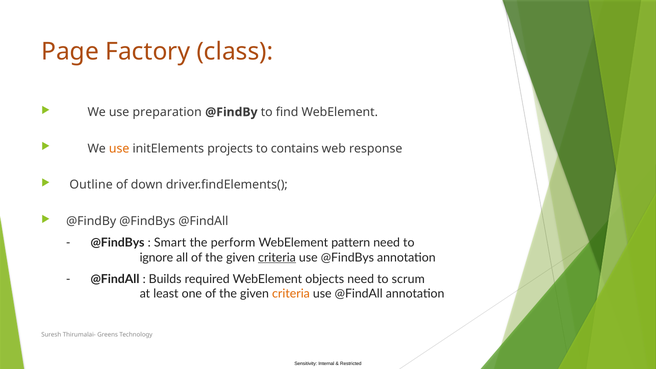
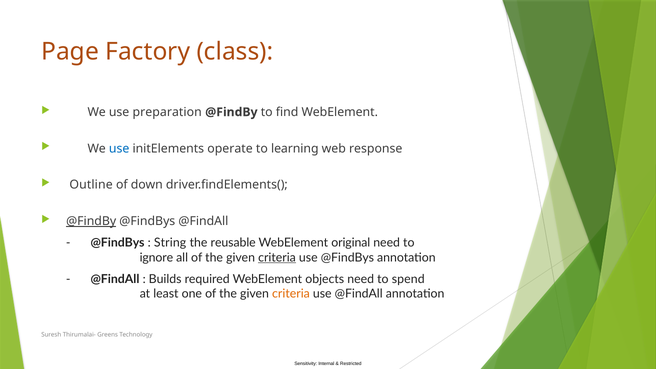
use at (119, 148) colour: orange -> blue
projects: projects -> operate
contains: contains -> learning
@FindBy at (91, 221) underline: none -> present
Smart: Smart -> String
perform: perform -> reusable
pattern: pattern -> original
scrum: scrum -> spend
